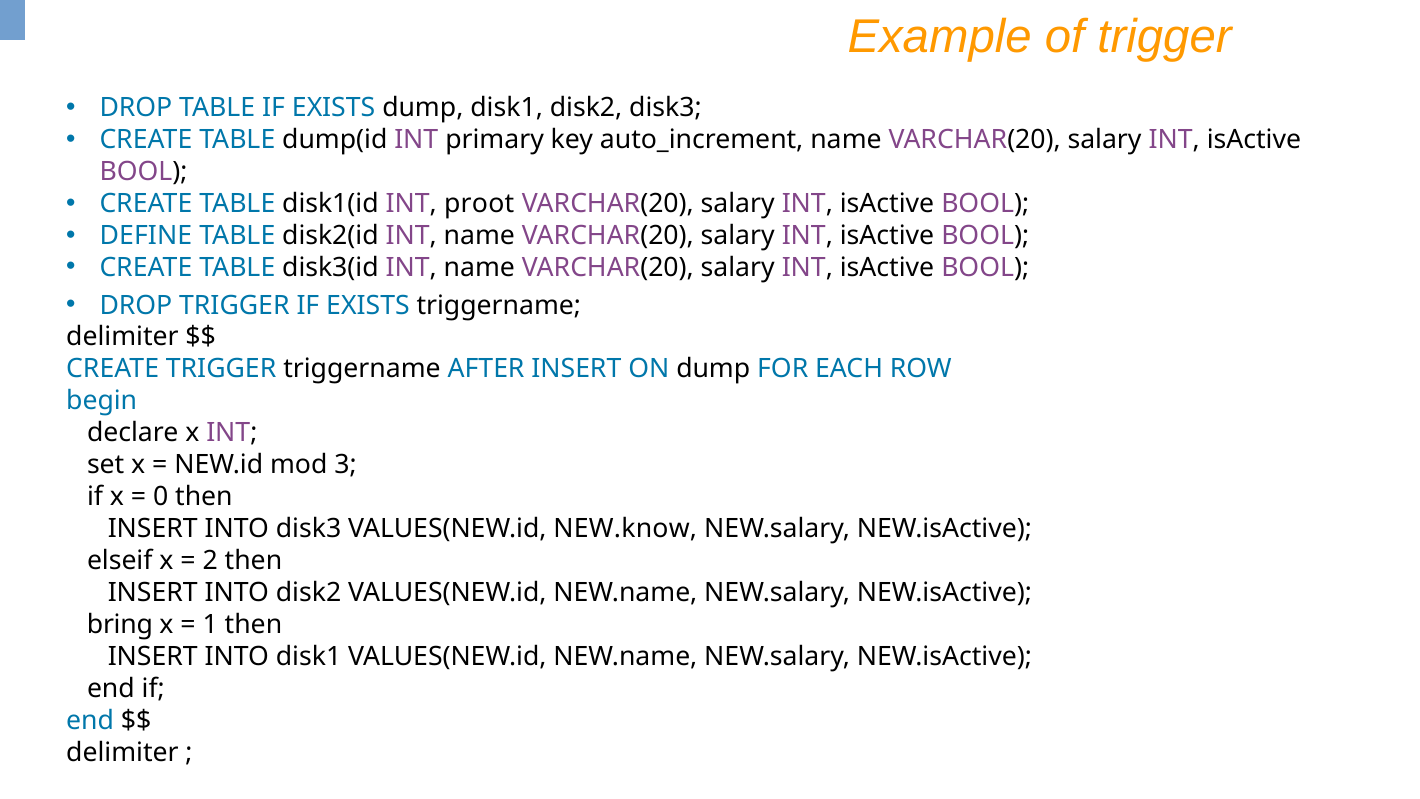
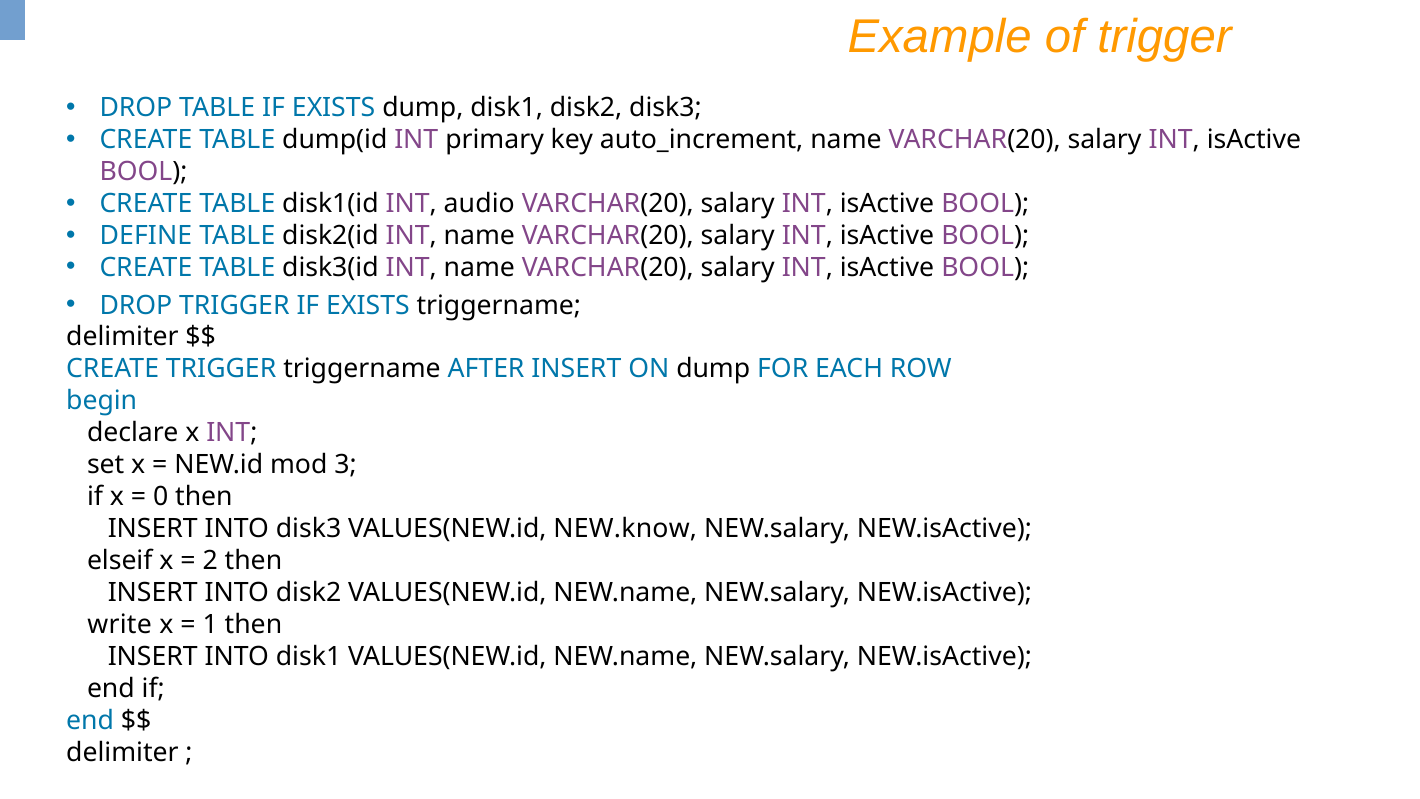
proot: proot -> audio
bring: bring -> write
